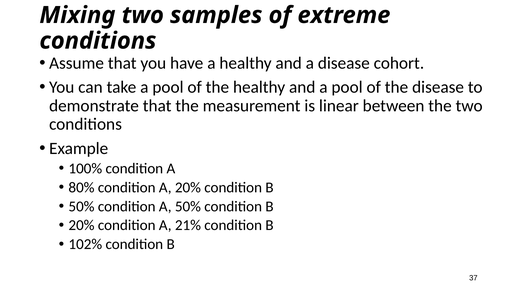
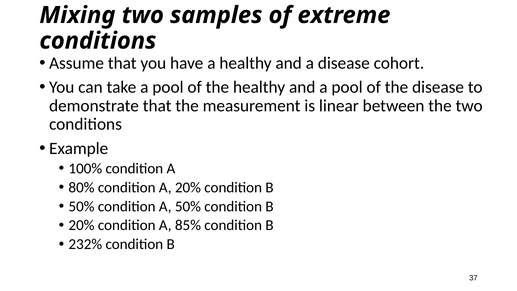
21%: 21% -> 85%
102%: 102% -> 232%
